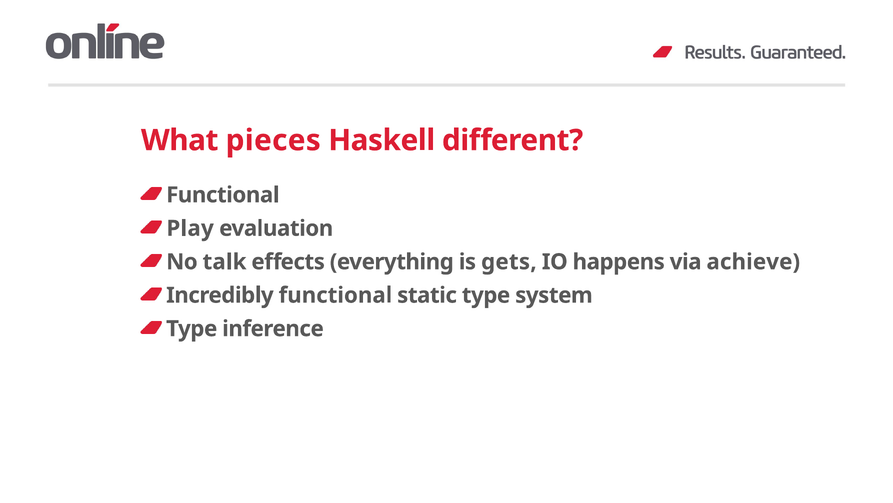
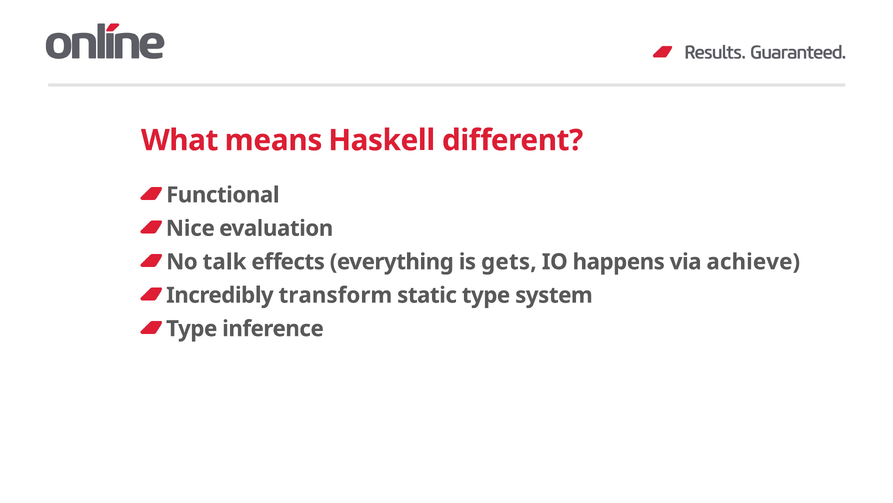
pieces: pieces -> means
Play: Play -> Nice
Incredibly functional: functional -> transform
